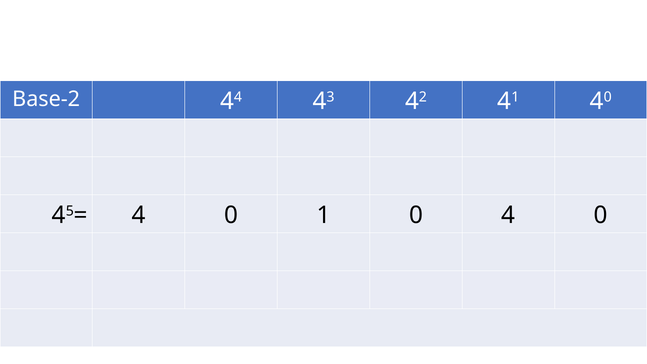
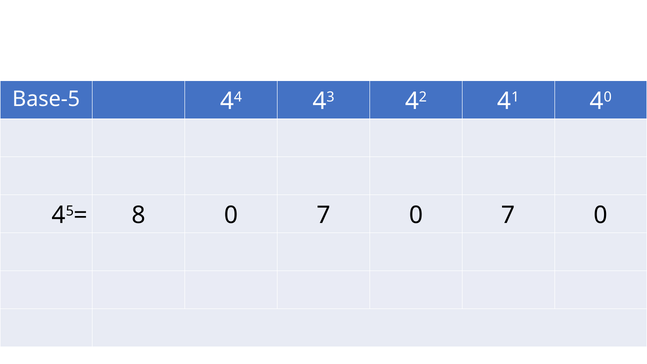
Base-2: Base-2 -> Base-5
45= 4: 4 -> 8
1 at (324, 215): 1 -> 7
4 at (508, 215): 4 -> 7
